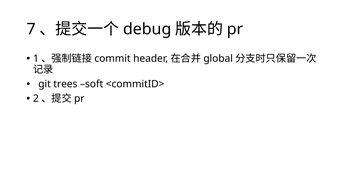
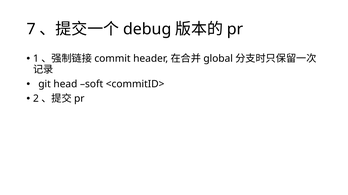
trees: trees -> head
